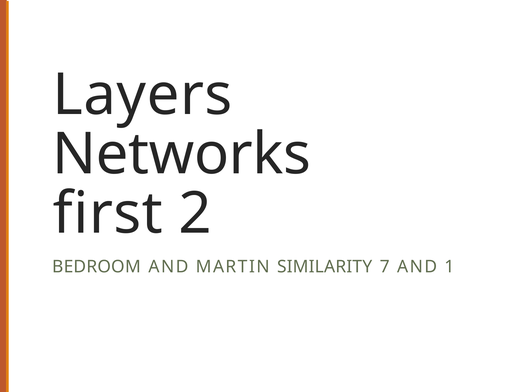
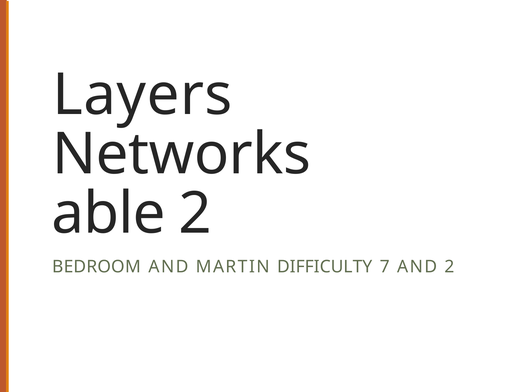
first: first -> able
SIMILARITY: SIMILARITY -> DIFFICULTY
AND 1: 1 -> 2
